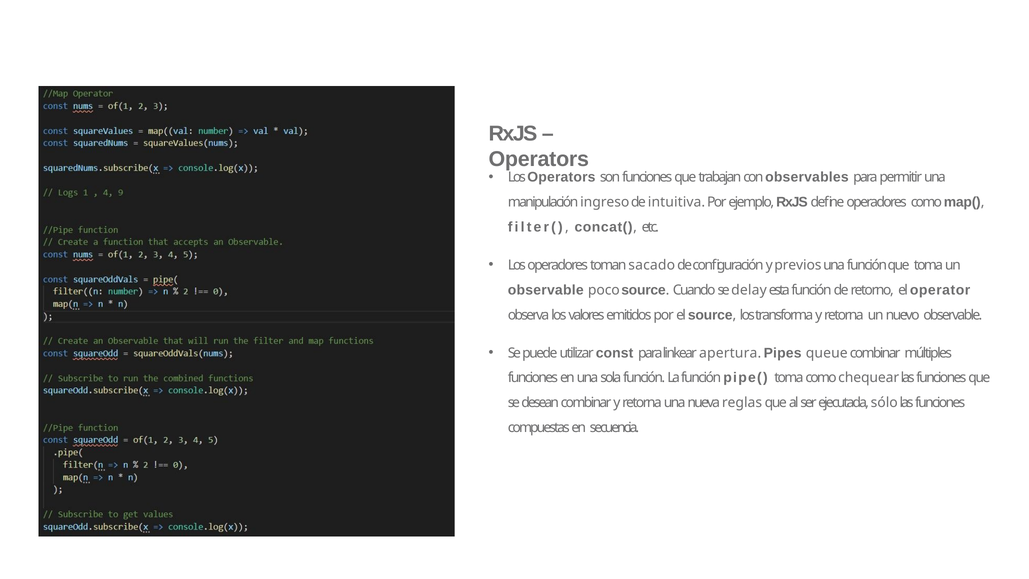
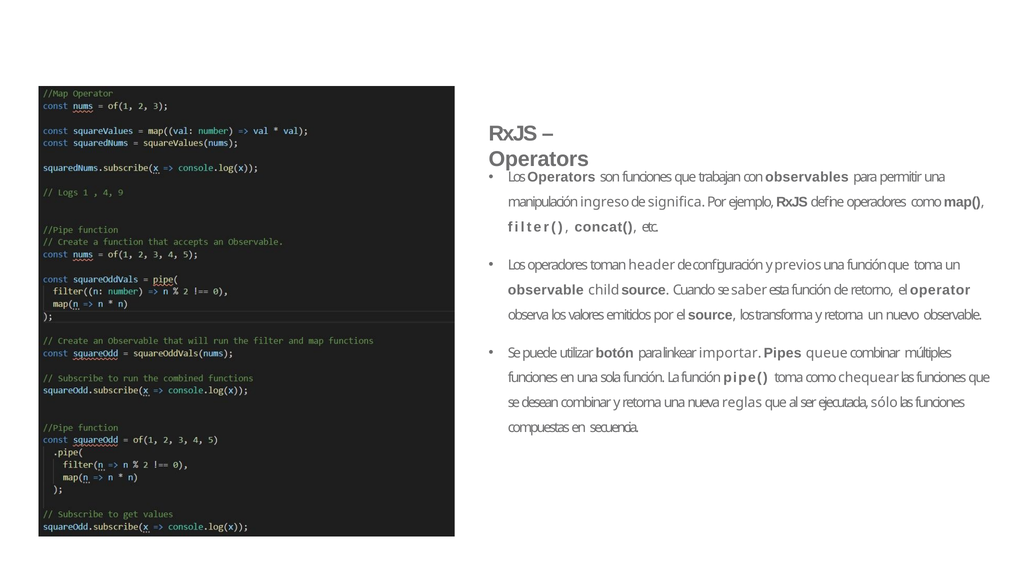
intuitiva: intuitiva -> significa
sacado: sacado -> header
poco: poco -> child
delay: delay -> saber
const: const -> botón
apertura: apertura -> importar
